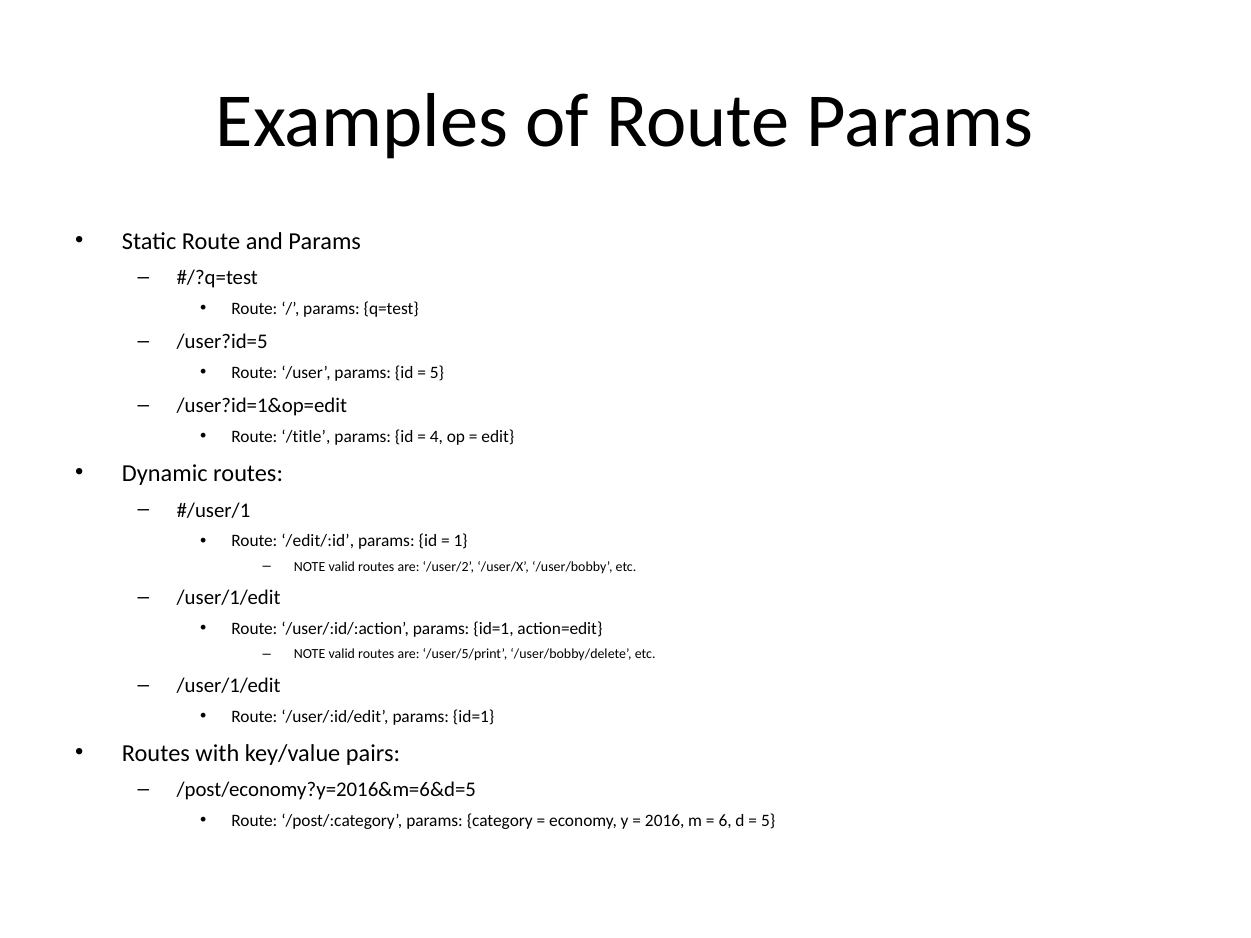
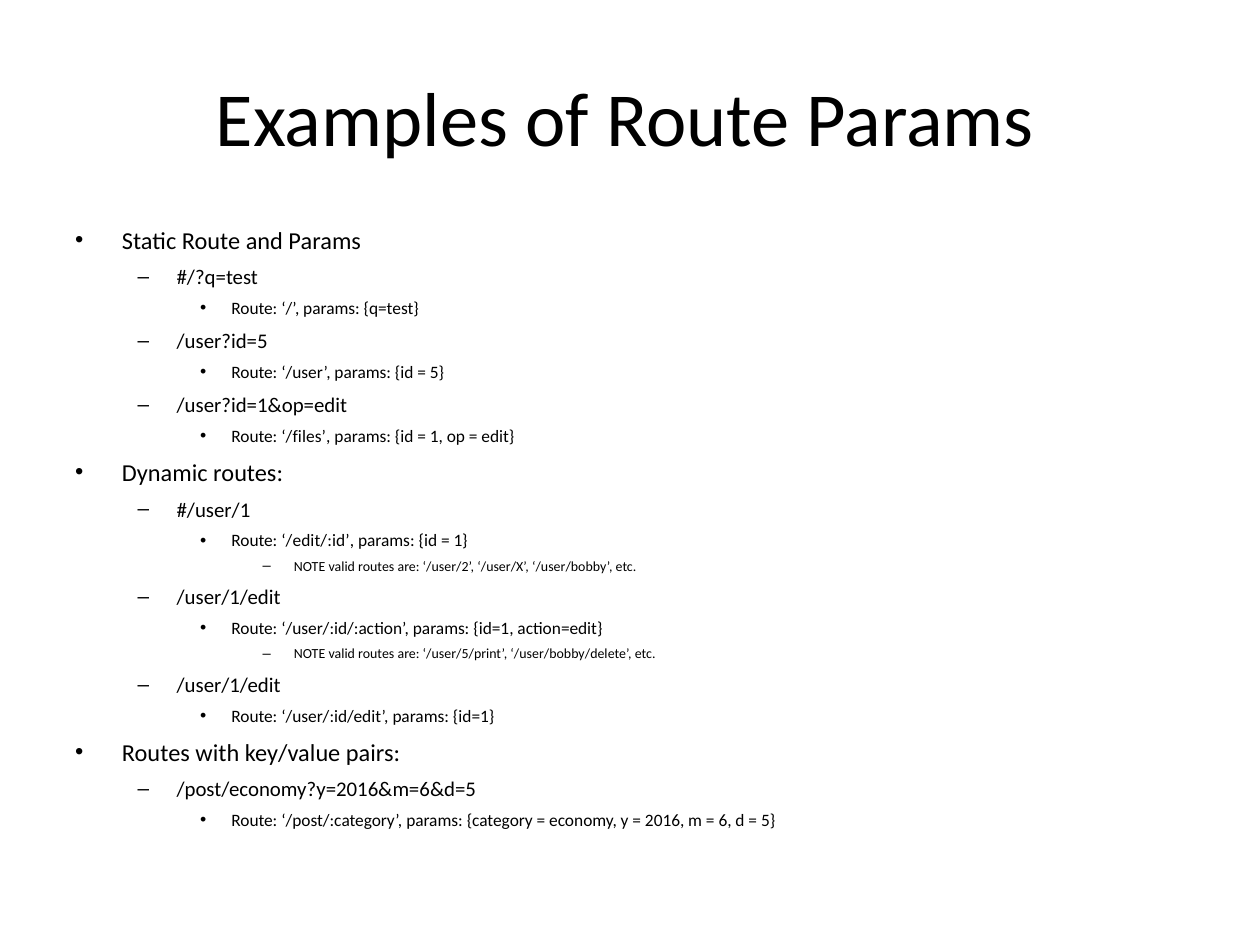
/title: /title -> /files
4 at (436, 437): 4 -> 1
